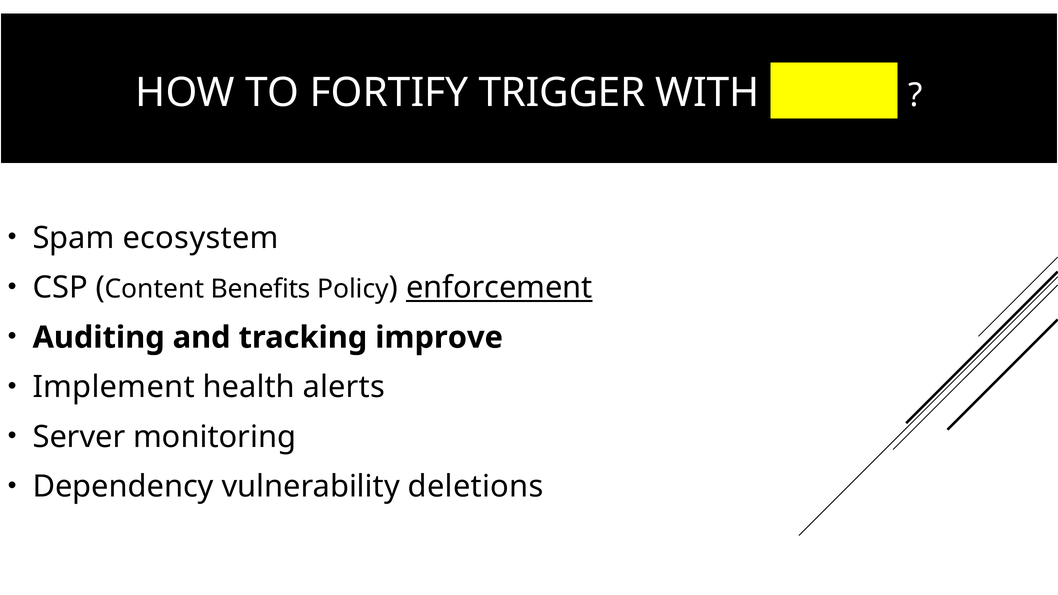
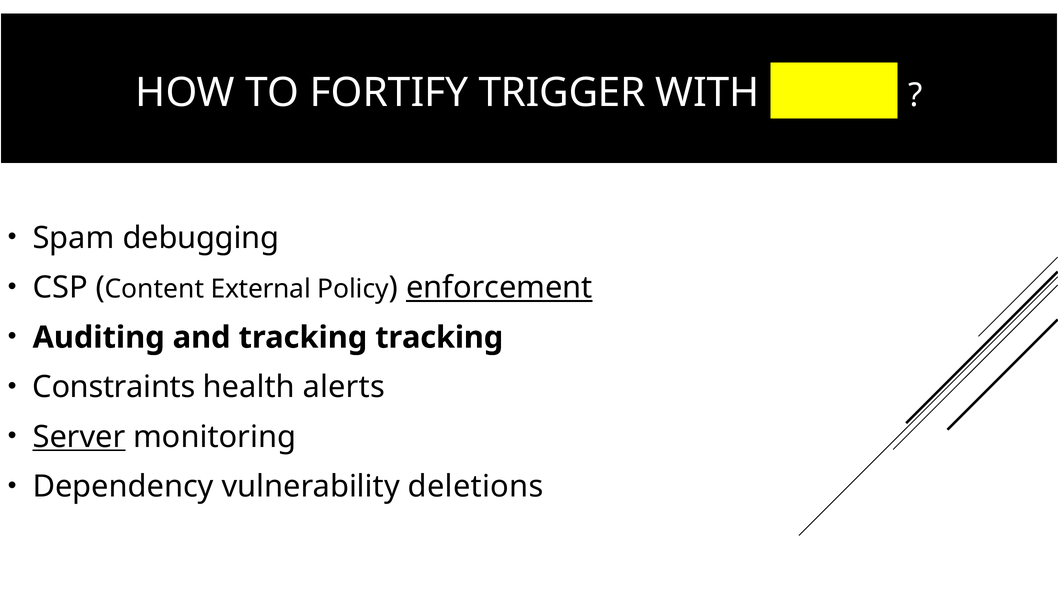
ecosystem: ecosystem -> debugging
Benefits: Benefits -> External
tracking improve: improve -> tracking
Implement: Implement -> Constraints
Server underline: none -> present
